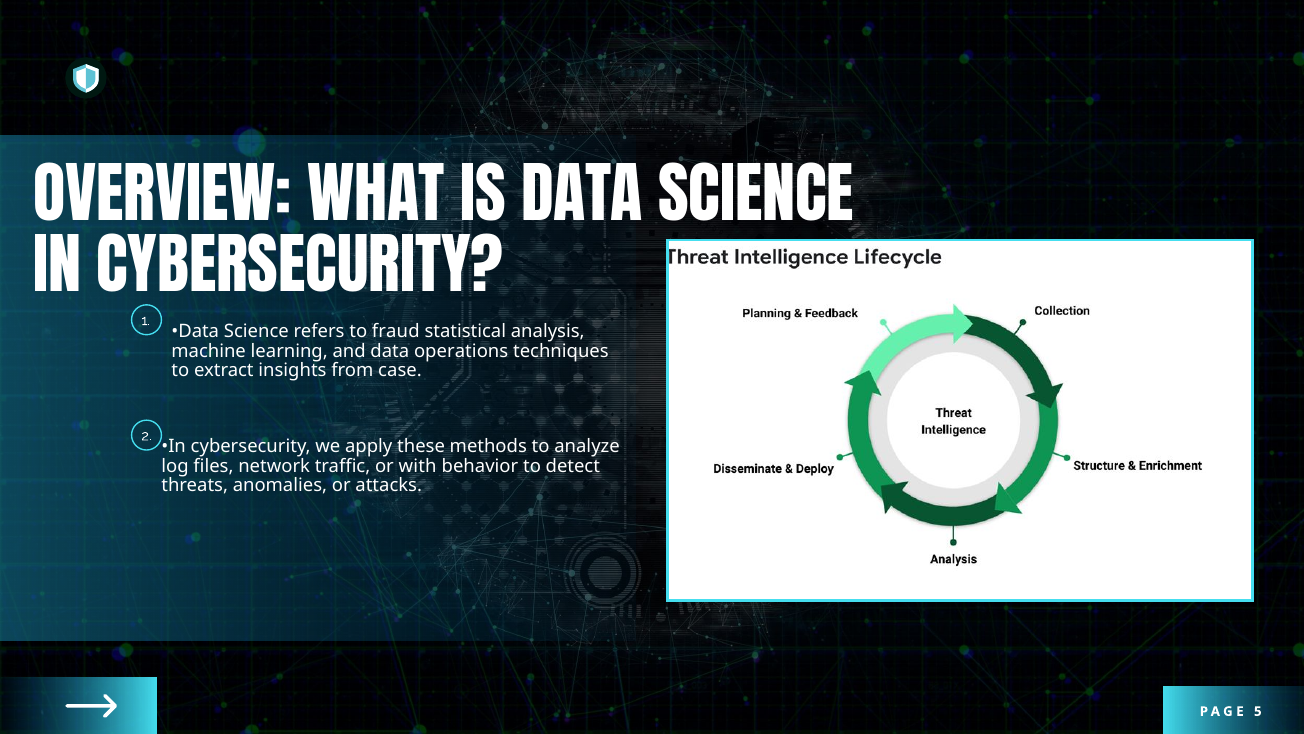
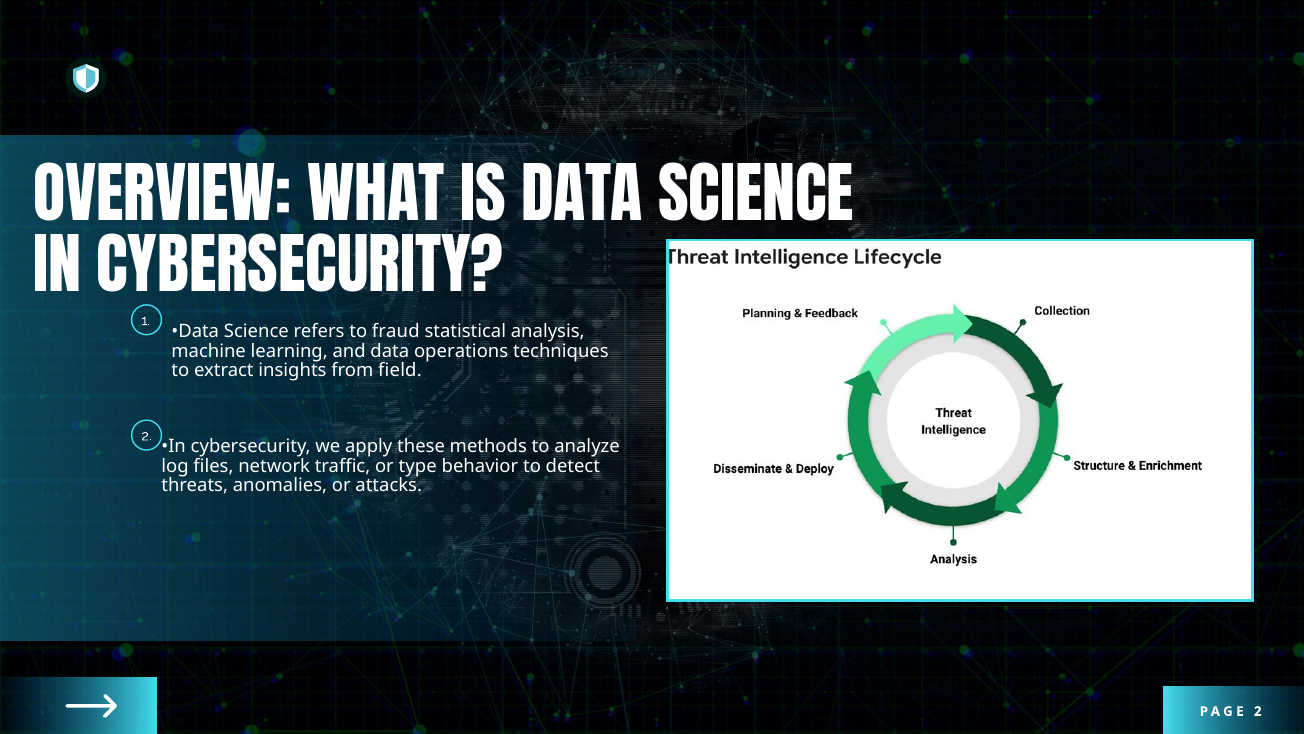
case: case -> field
with: with -> type
5 at (1258, 711): 5 -> 2
